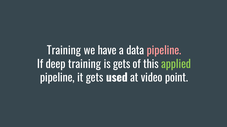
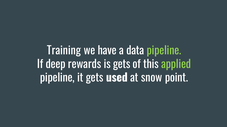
pipeline at (164, 51) colour: pink -> light green
deep training: training -> rewards
video: video -> snow
